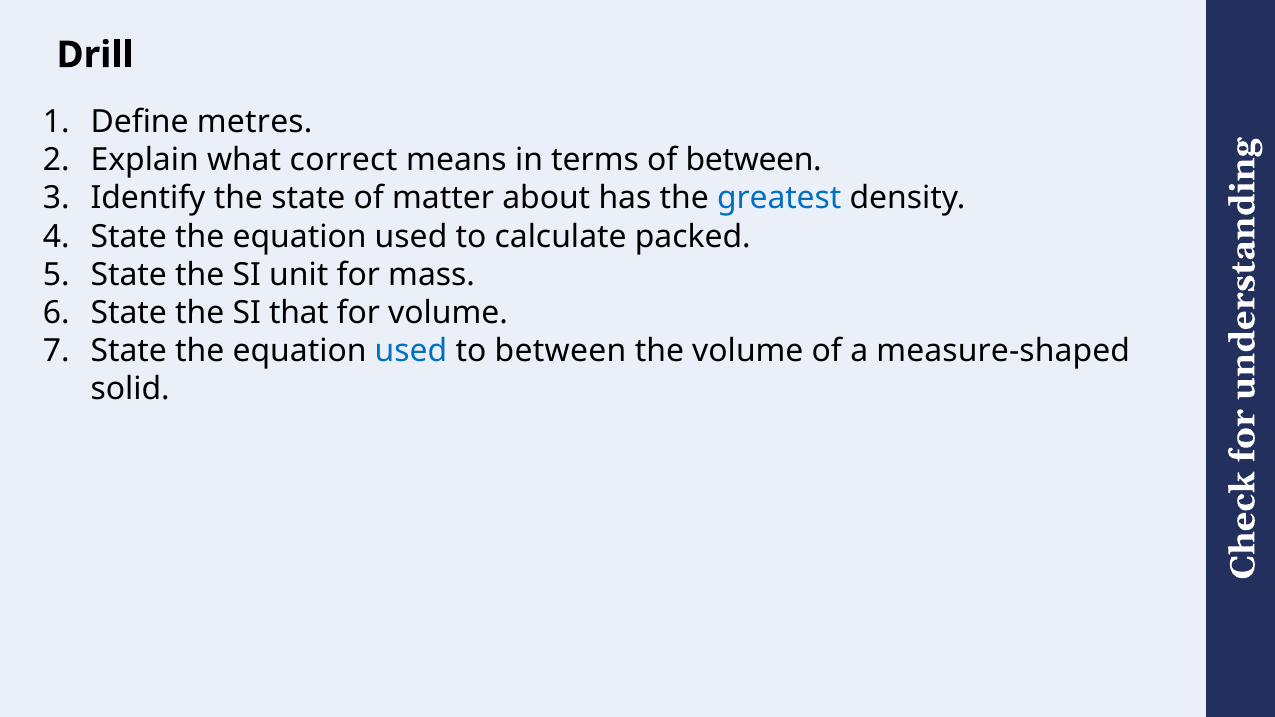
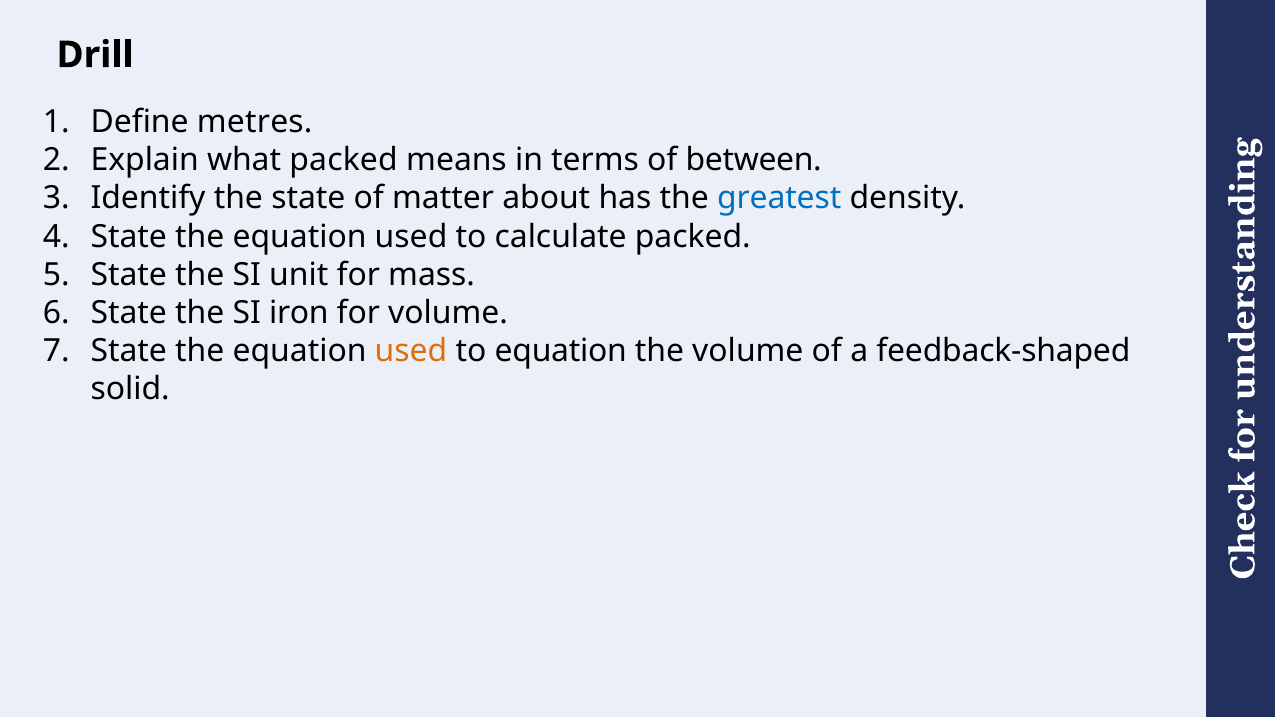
what correct: correct -> packed
that: that -> iron
used at (411, 351) colour: blue -> orange
to between: between -> equation
measure-shaped: measure-shaped -> feedback-shaped
